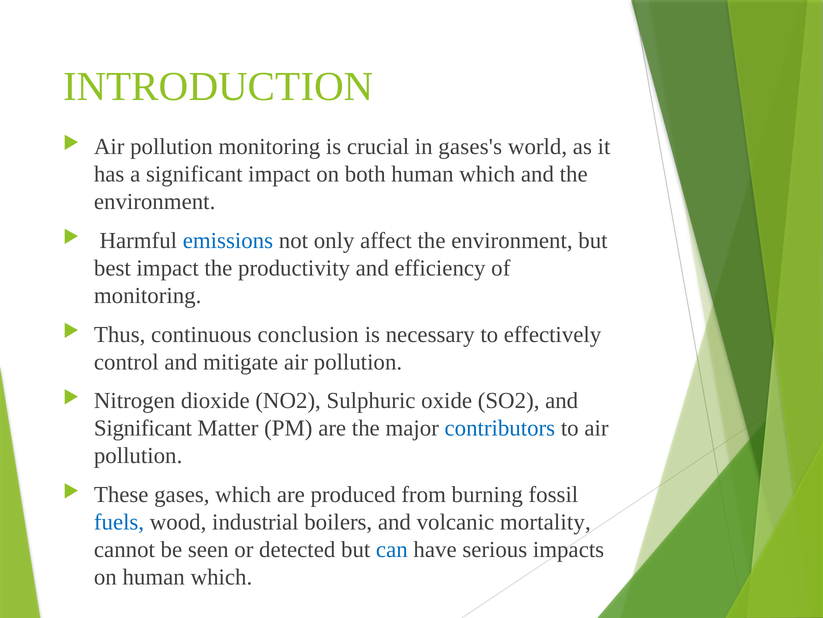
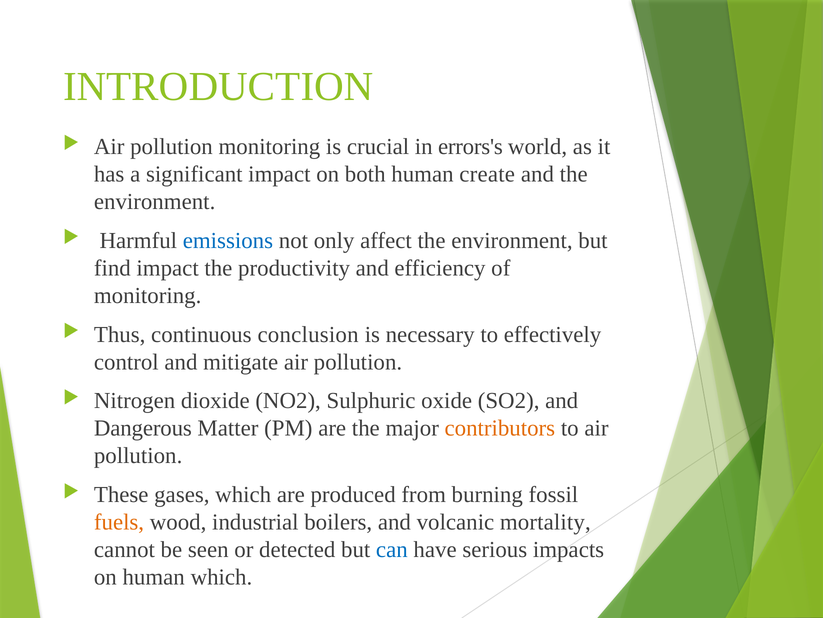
gases's: gases's -> errors's
both human which: which -> create
best: best -> find
Significant at (143, 428): Significant -> Dangerous
contributors colour: blue -> orange
fuels colour: blue -> orange
